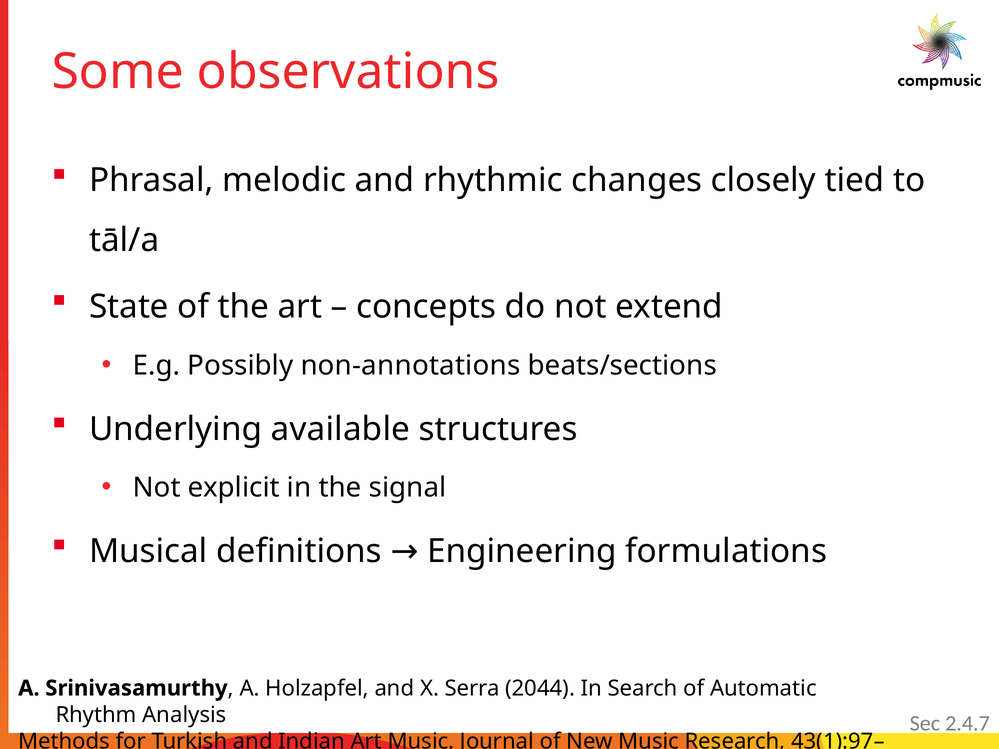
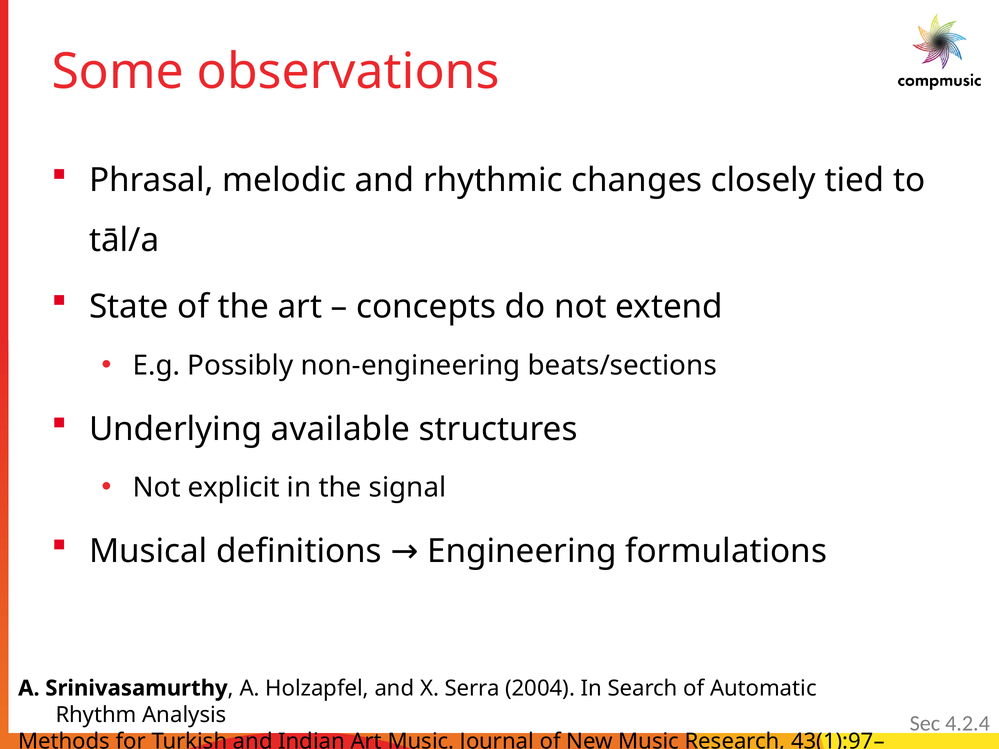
non-annotations: non-annotations -> non-engineering
2044: 2044 -> 2004
2.4.7: 2.4.7 -> 4.2.4
